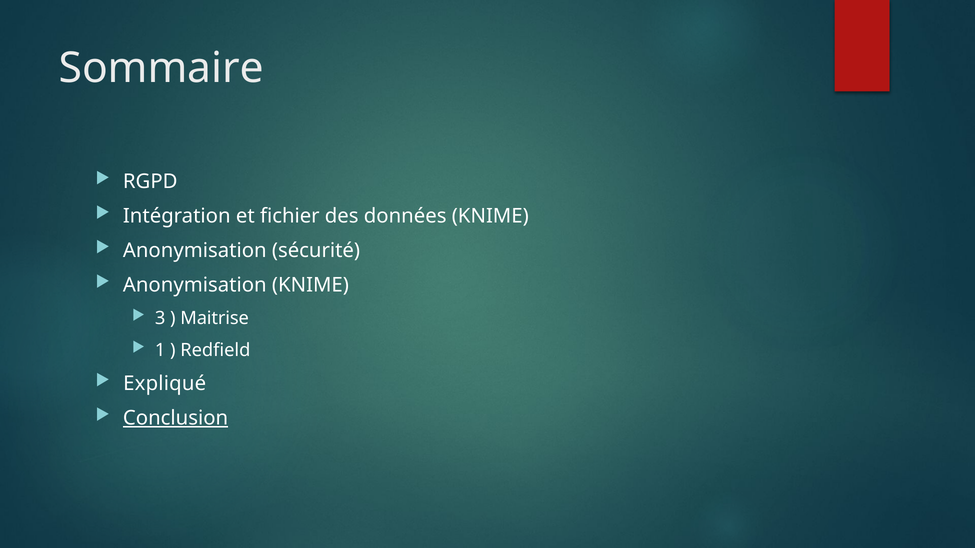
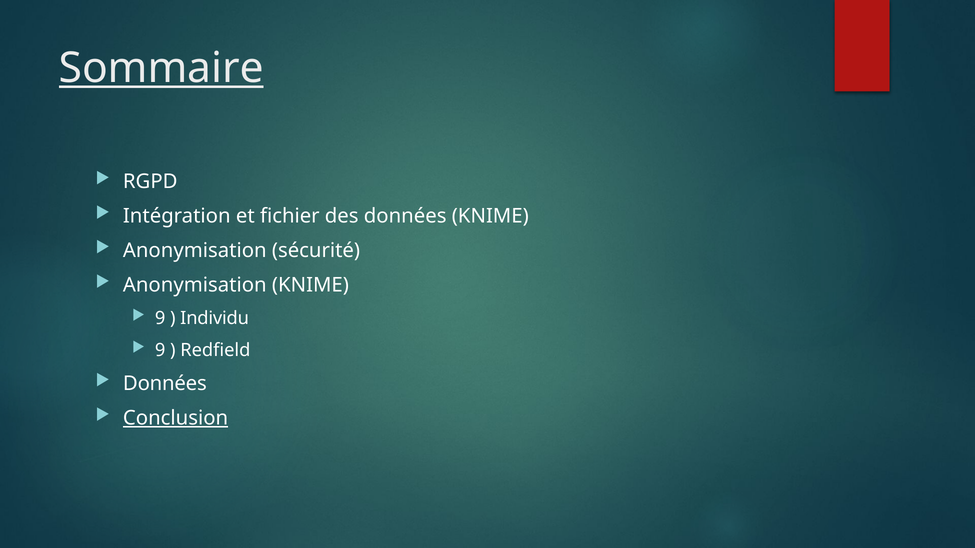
Sommaire underline: none -> present
3 at (160, 318): 3 -> 9
Maitrise: Maitrise -> Individu
1 at (160, 350): 1 -> 9
Expliqué at (165, 384): Expliqué -> Données
